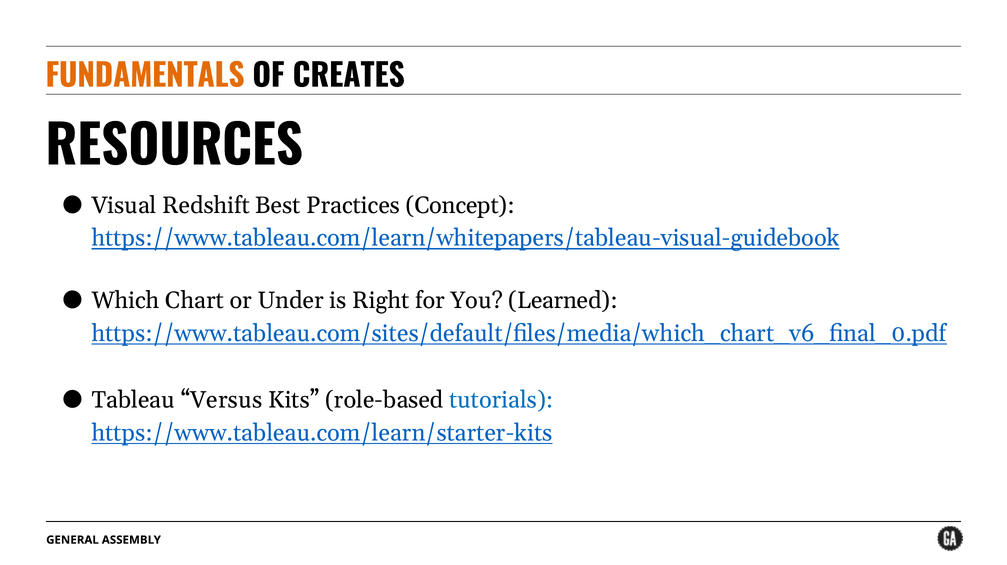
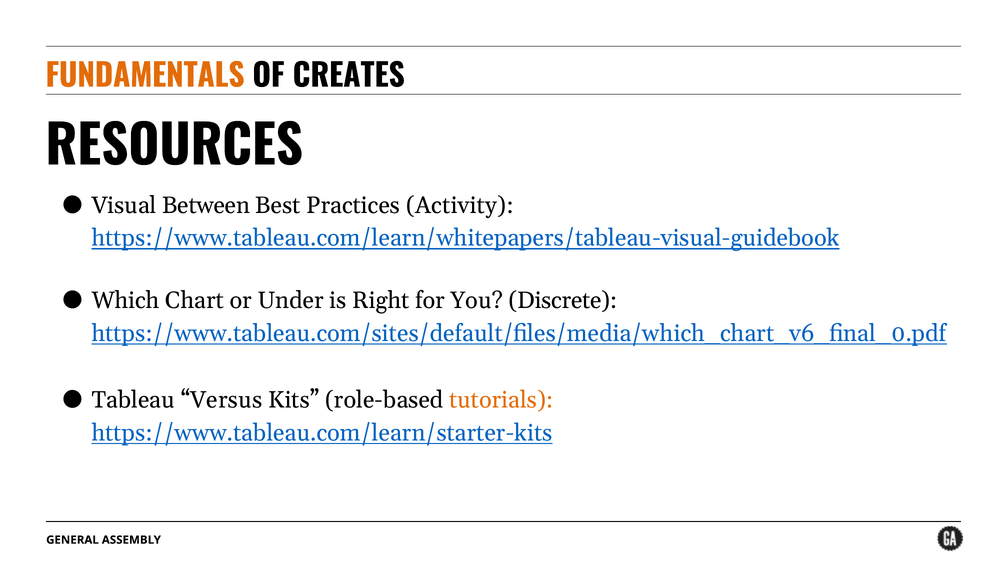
Redshift: Redshift -> Between
Concept: Concept -> Activity
Learned: Learned -> Discrete
tutorials colour: blue -> orange
